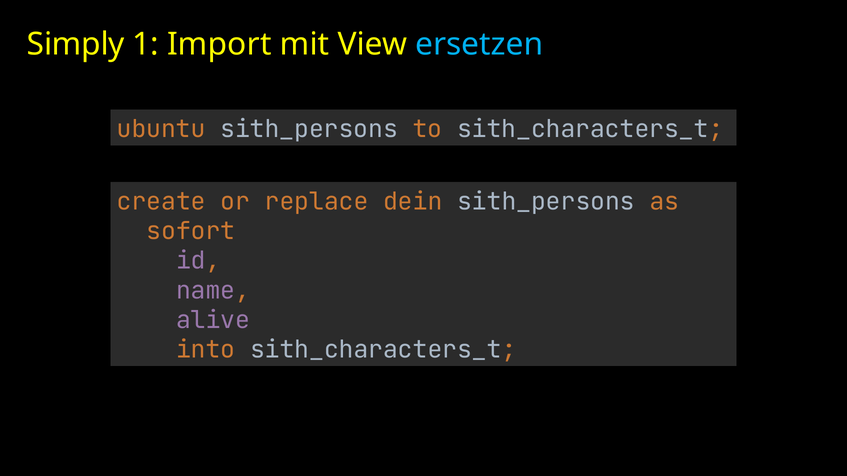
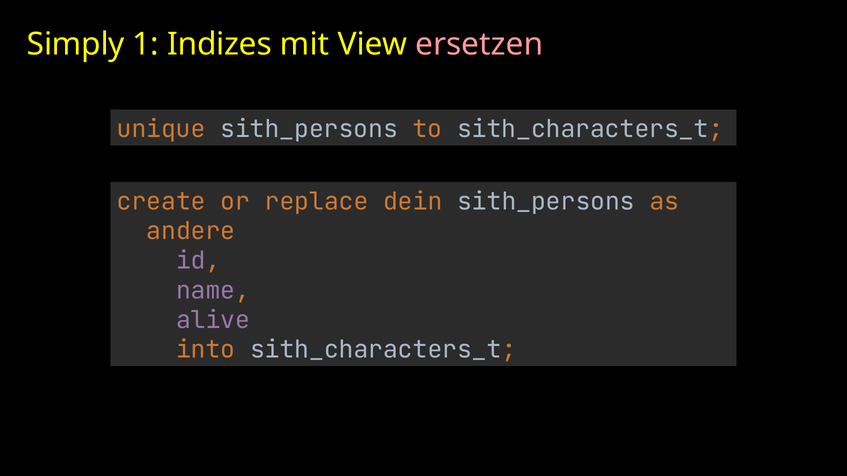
Import: Import -> Indizes
ersetzen colour: light blue -> pink
ubuntu: ubuntu -> unique
sofort: sofort -> andere
